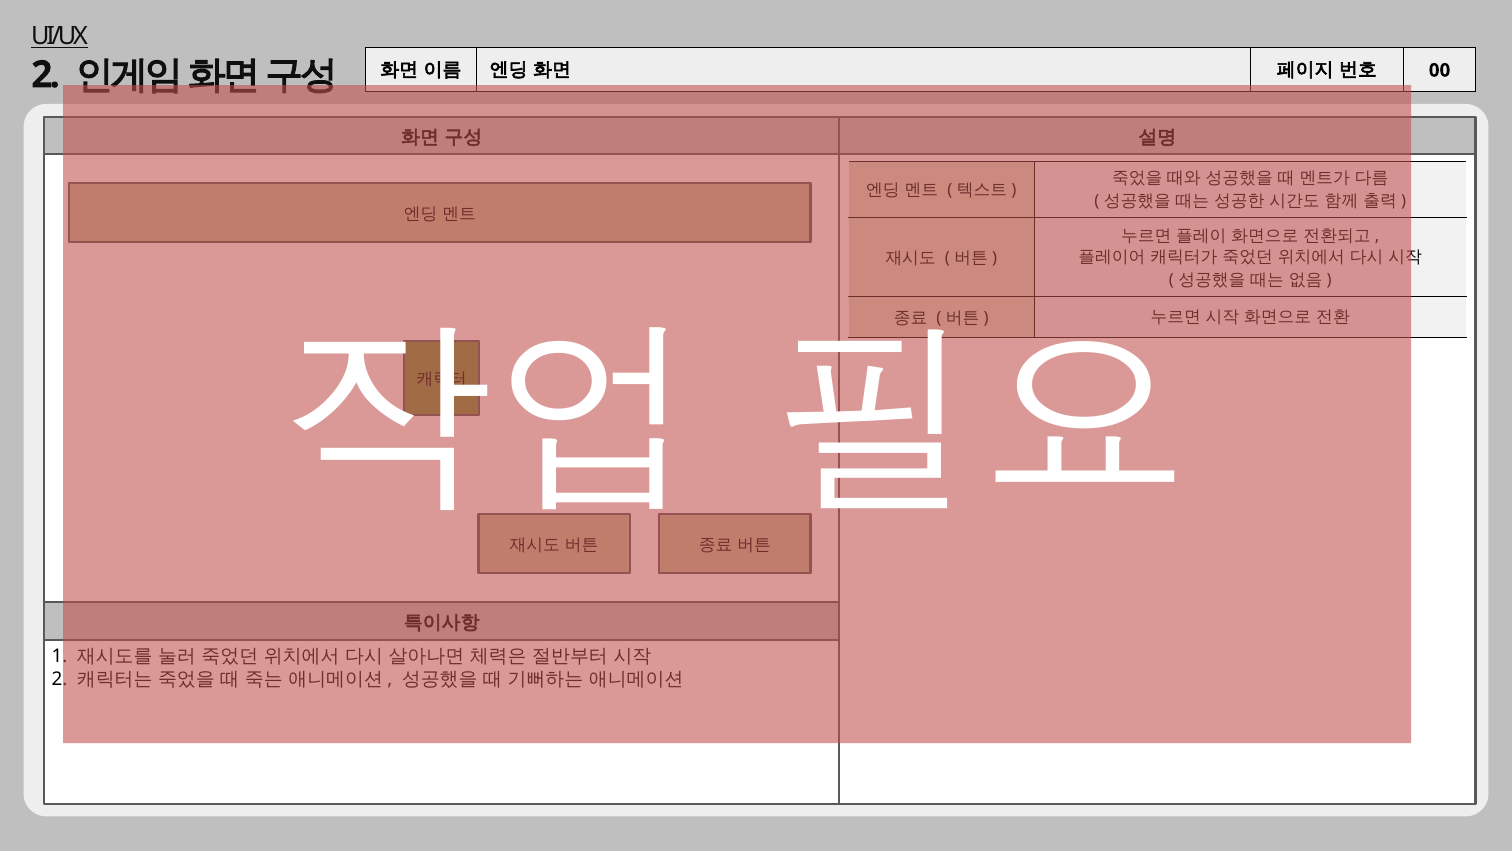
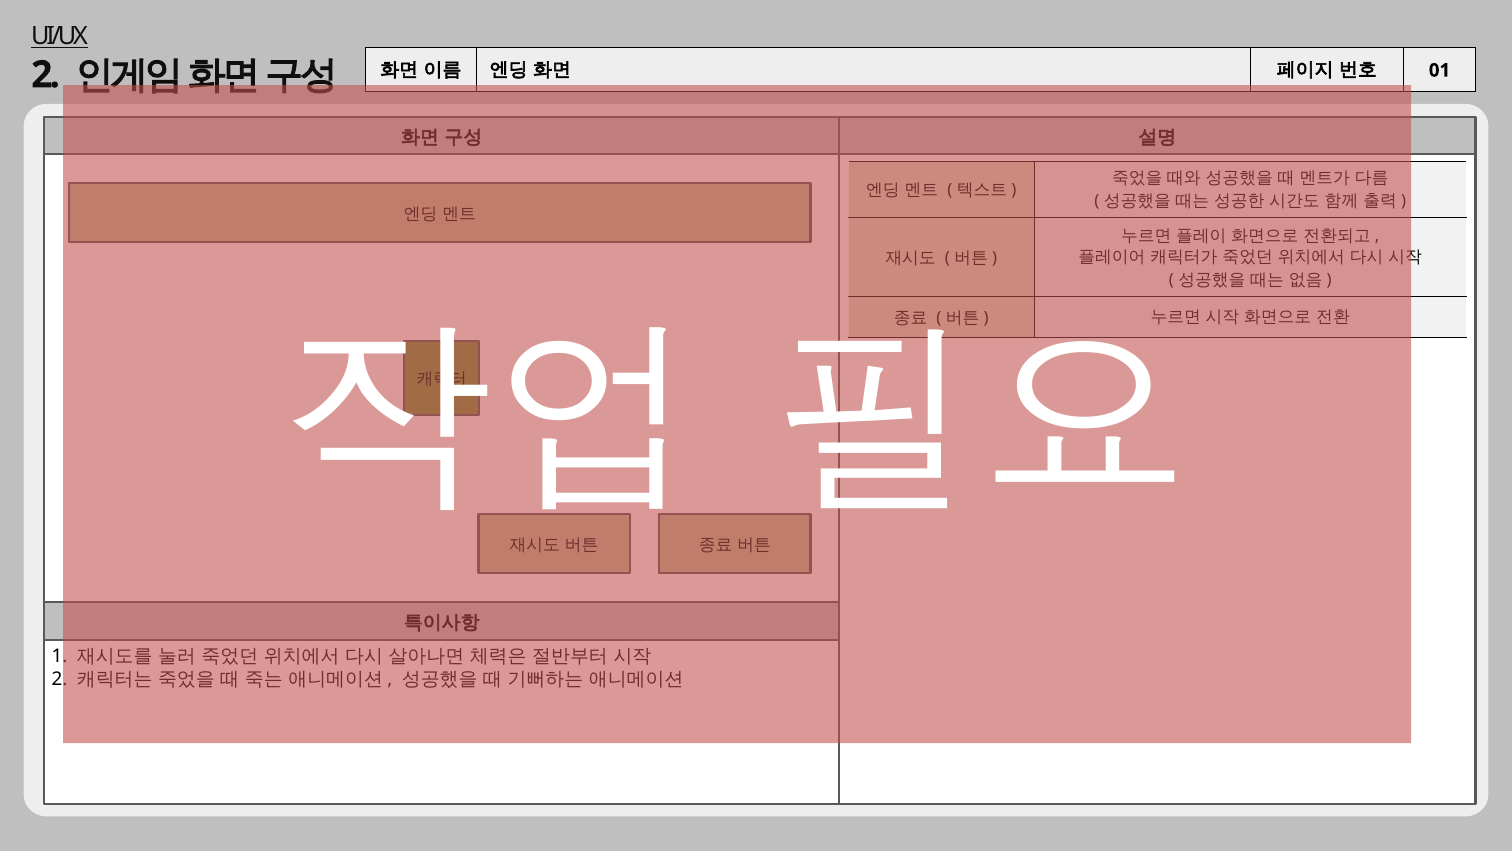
00: 00 -> 01
